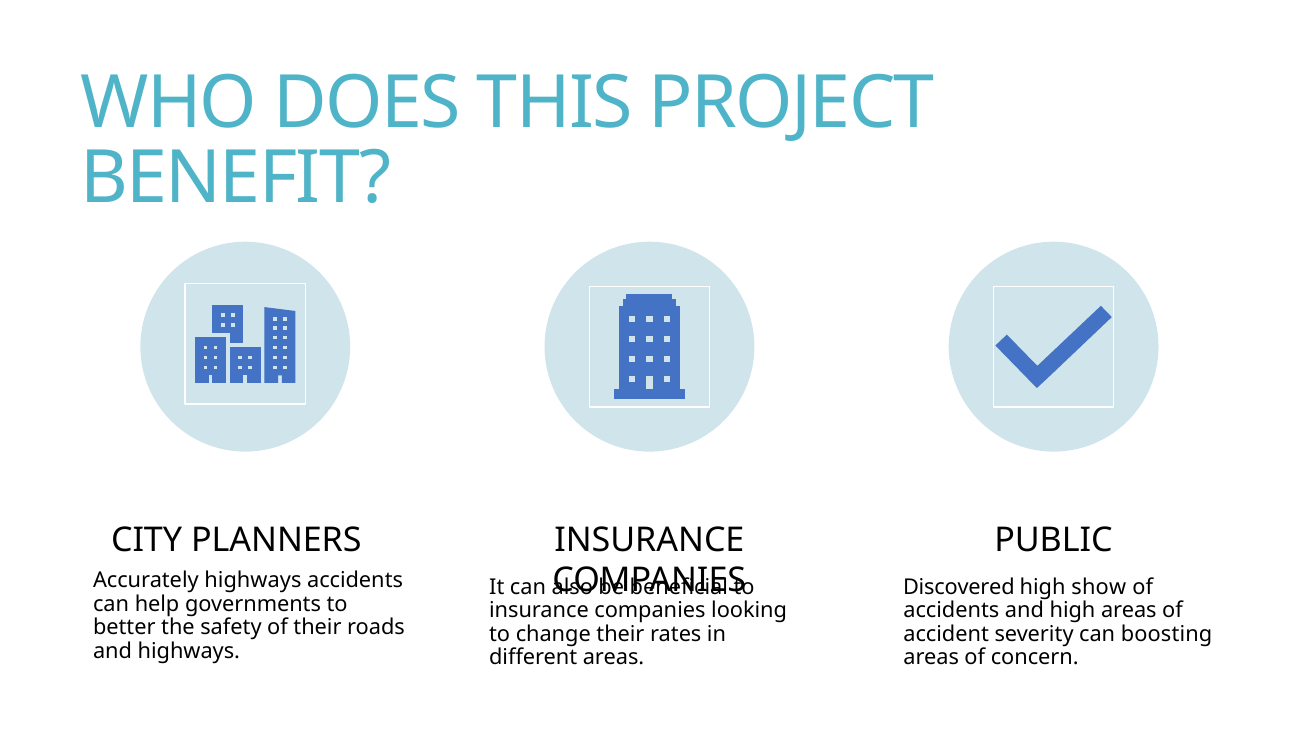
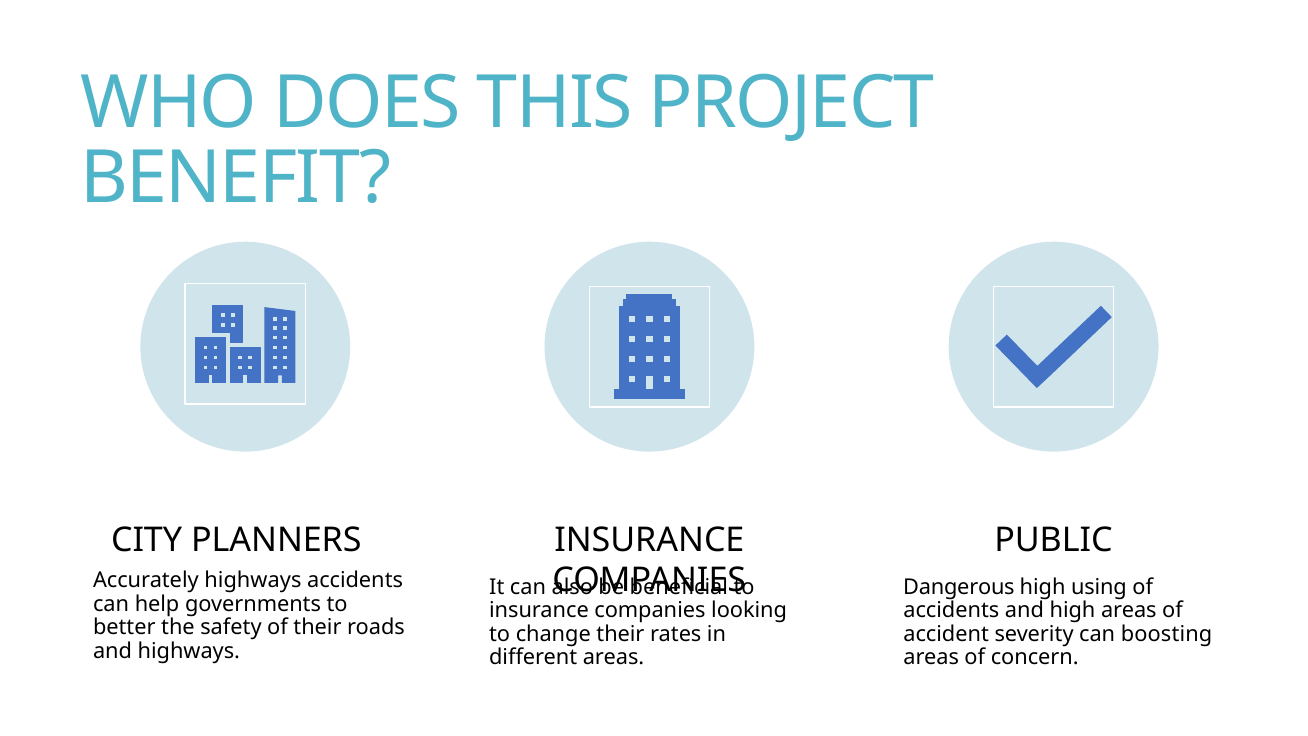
Discovered: Discovered -> Dangerous
show: show -> using
